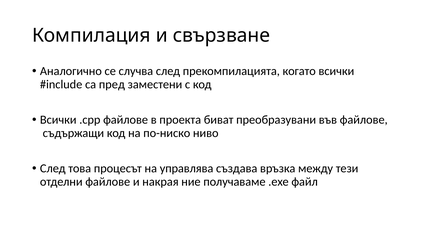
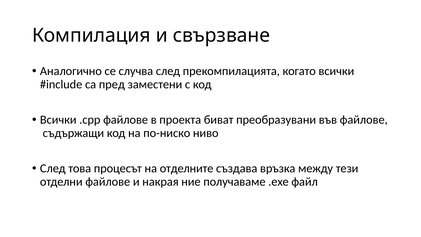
управлява: управлява -> отделните
